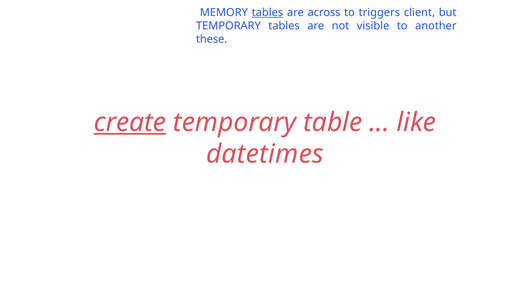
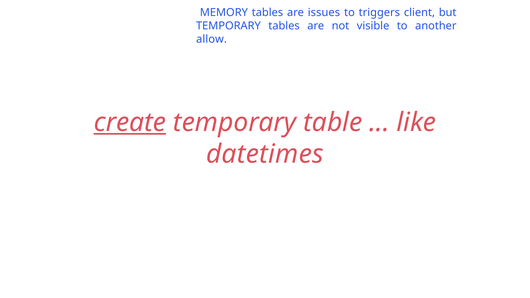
tables at (267, 13) underline: present -> none
across: across -> issues
these: these -> allow
